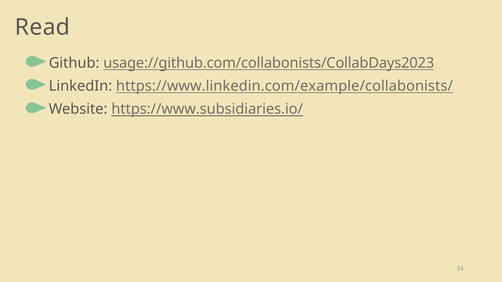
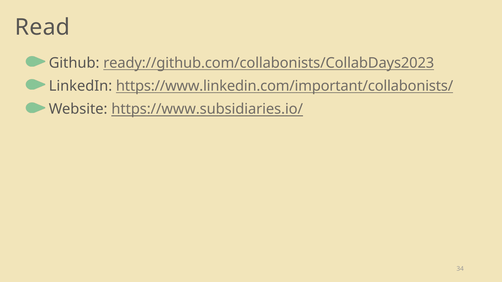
usage://github.com/collabonists/CollabDays2023: usage://github.com/collabonists/CollabDays2023 -> ready://github.com/collabonists/CollabDays2023
https://www.linkedin.com/example/collabonists/: https://www.linkedin.com/example/collabonists/ -> https://www.linkedin.com/important/collabonists/
